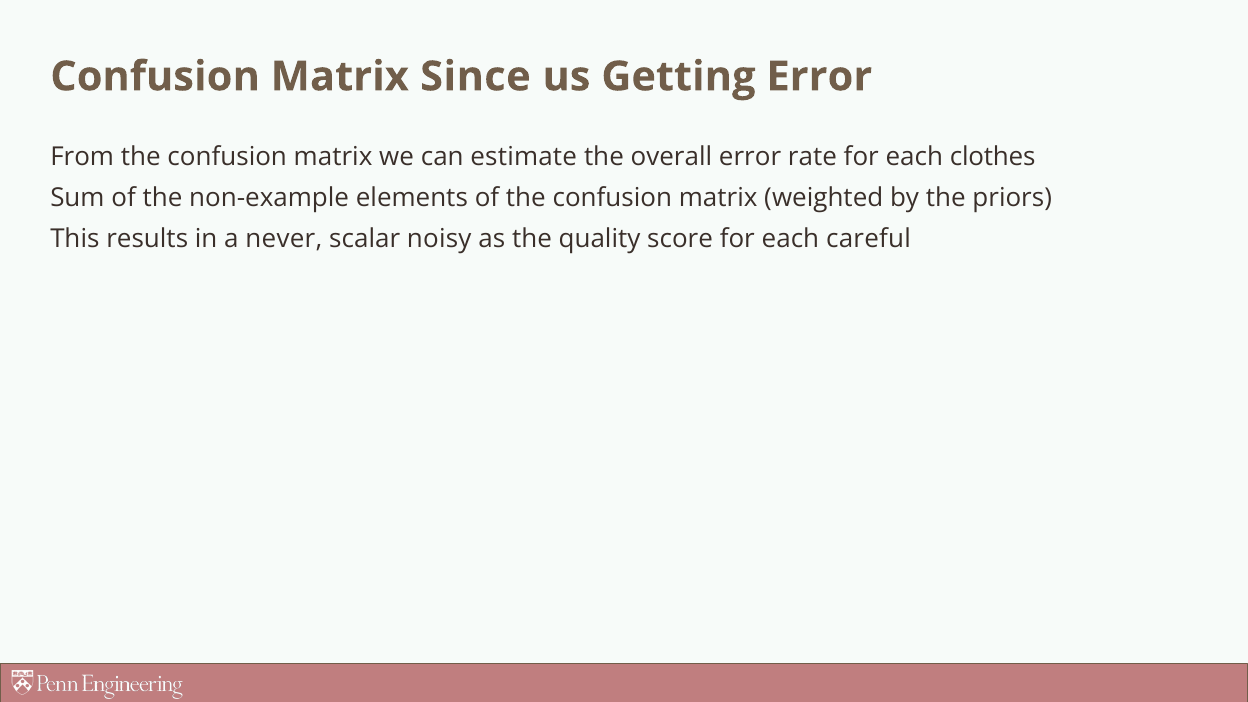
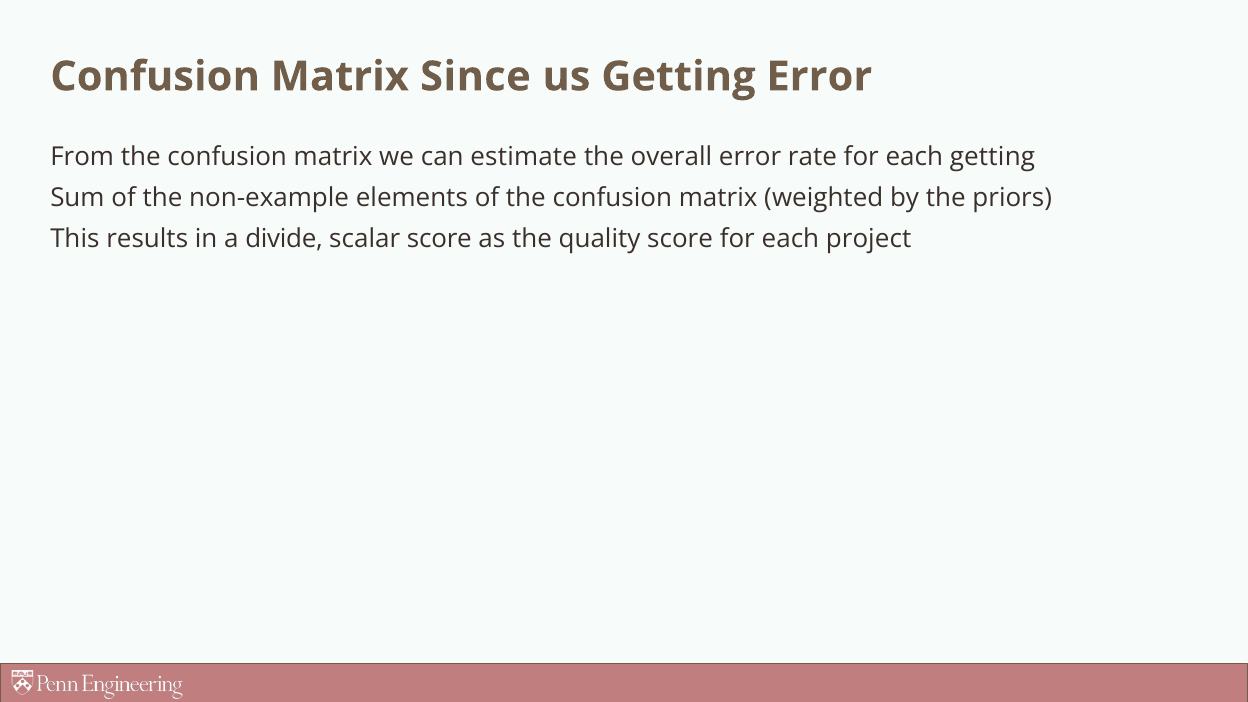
each clothes: clothes -> getting
never: never -> divide
scalar noisy: noisy -> score
careful: careful -> project
